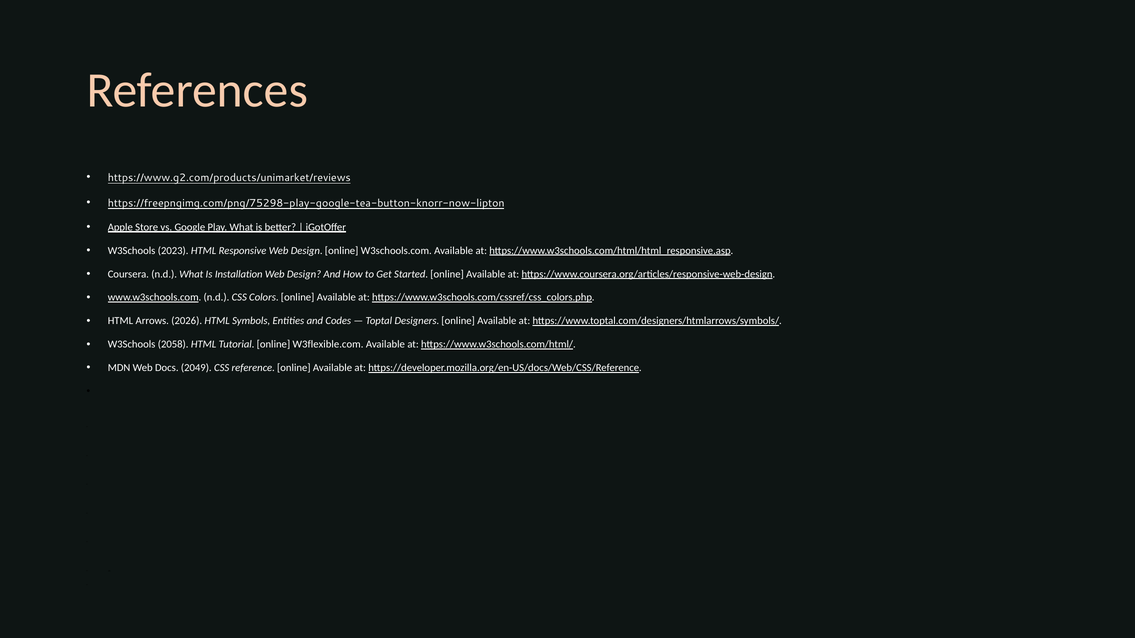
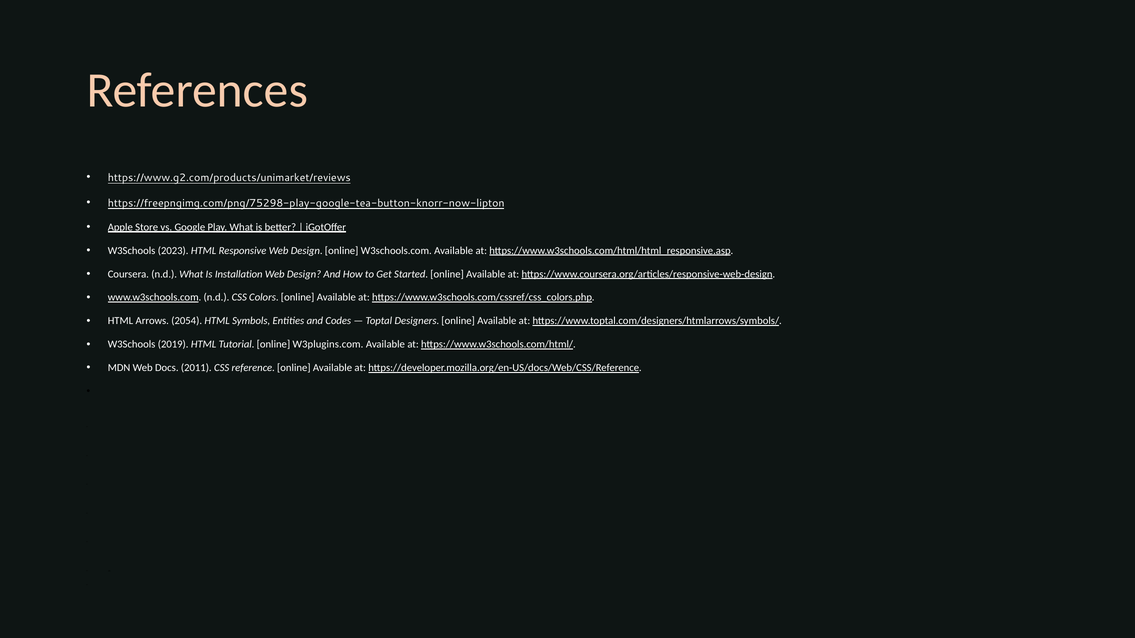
2026: 2026 -> 2054
2058: 2058 -> 2019
W3flexible.com: W3flexible.com -> W3plugins.com
2049: 2049 -> 2011
